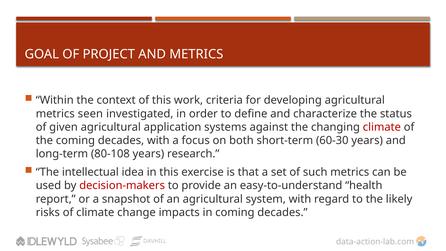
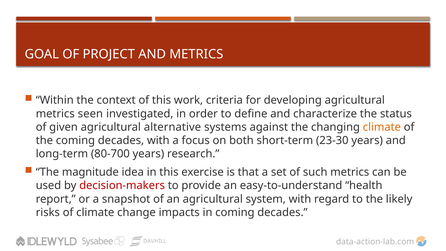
application: application -> alternative
climate at (382, 127) colour: red -> orange
60-30: 60-30 -> 23-30
80-108: 80-108 -> 80-700
intellectual: intellectual -> magnitude
